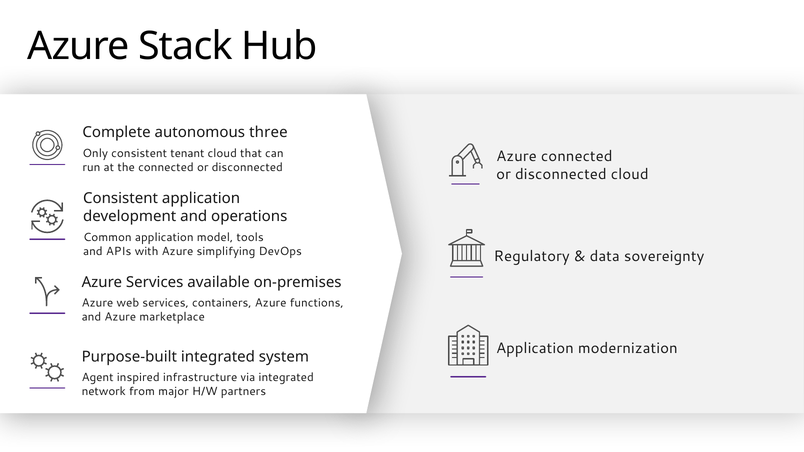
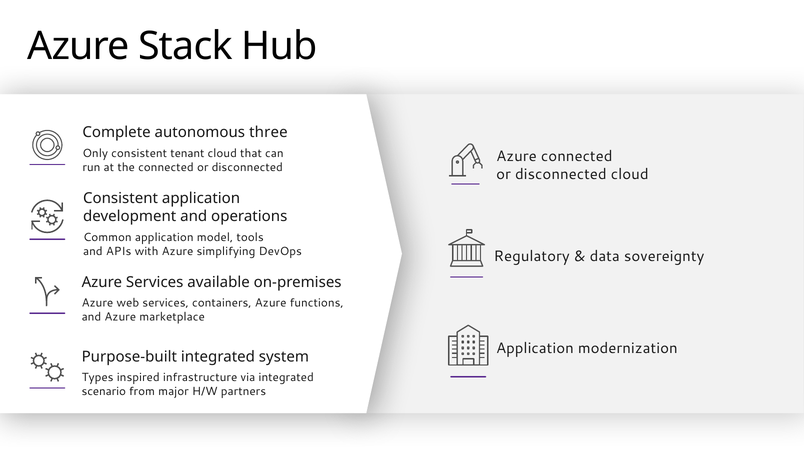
Agent: Agent -> Types
network: network -> scenario
